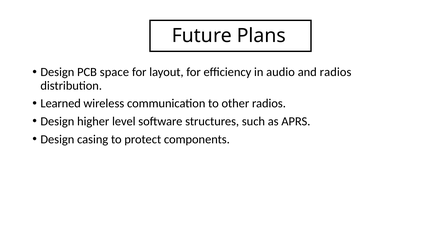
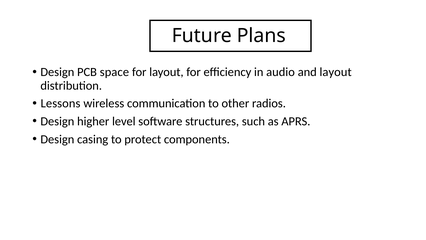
and radios: radios -> layout
Learned: Learned -> Lessons
